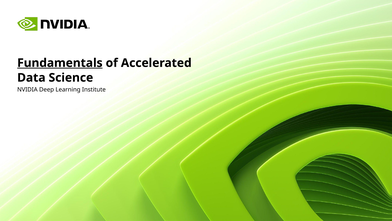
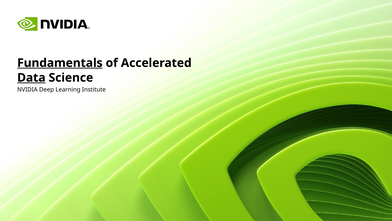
Data underline: none -> present
